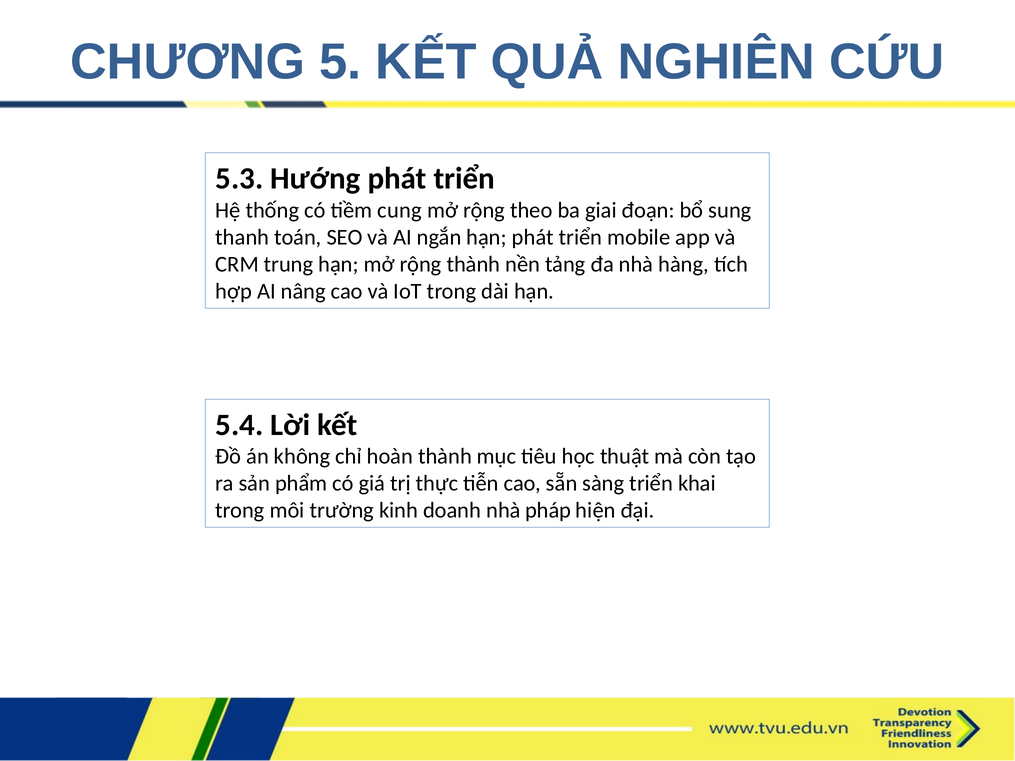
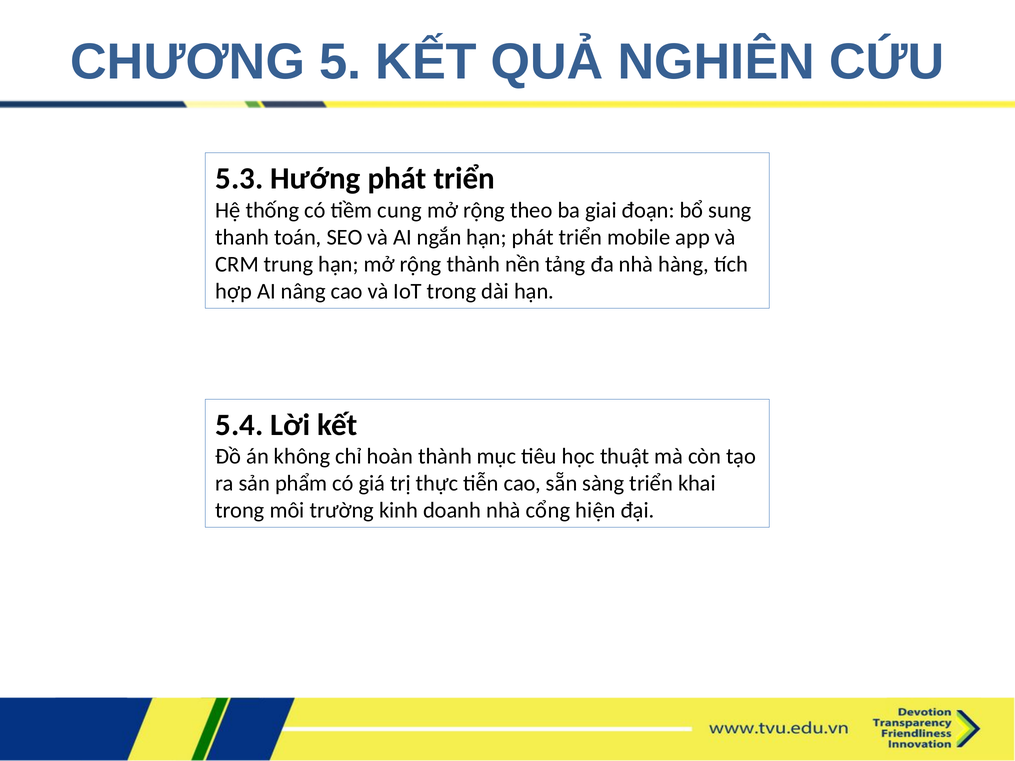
pháp: pháp -> cổng
